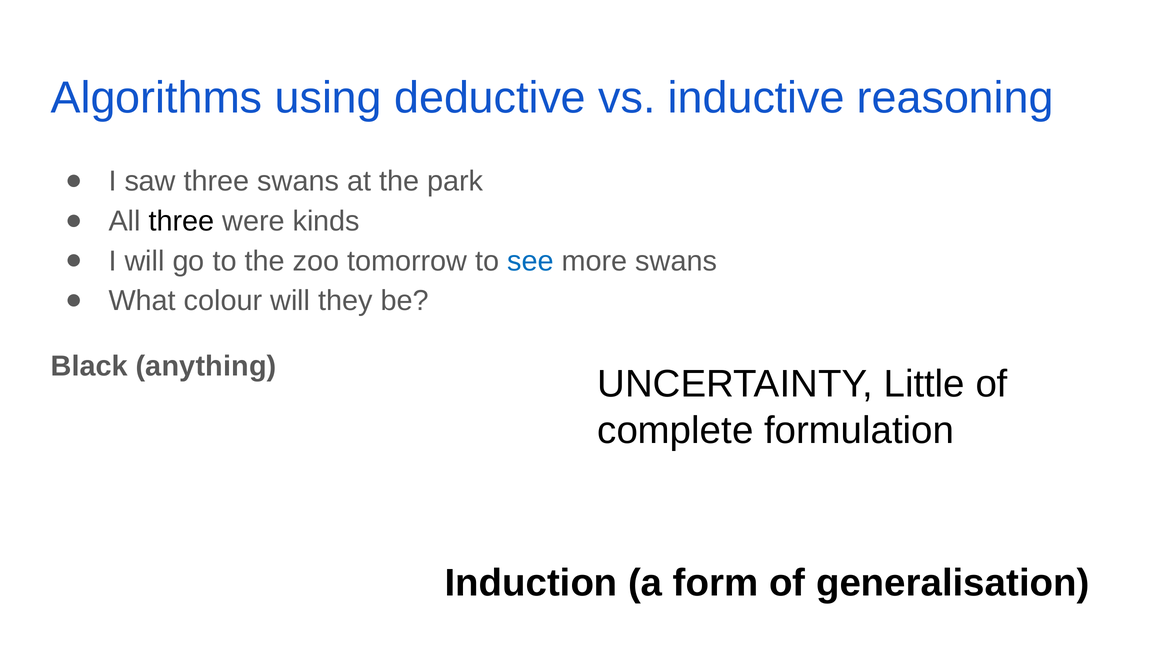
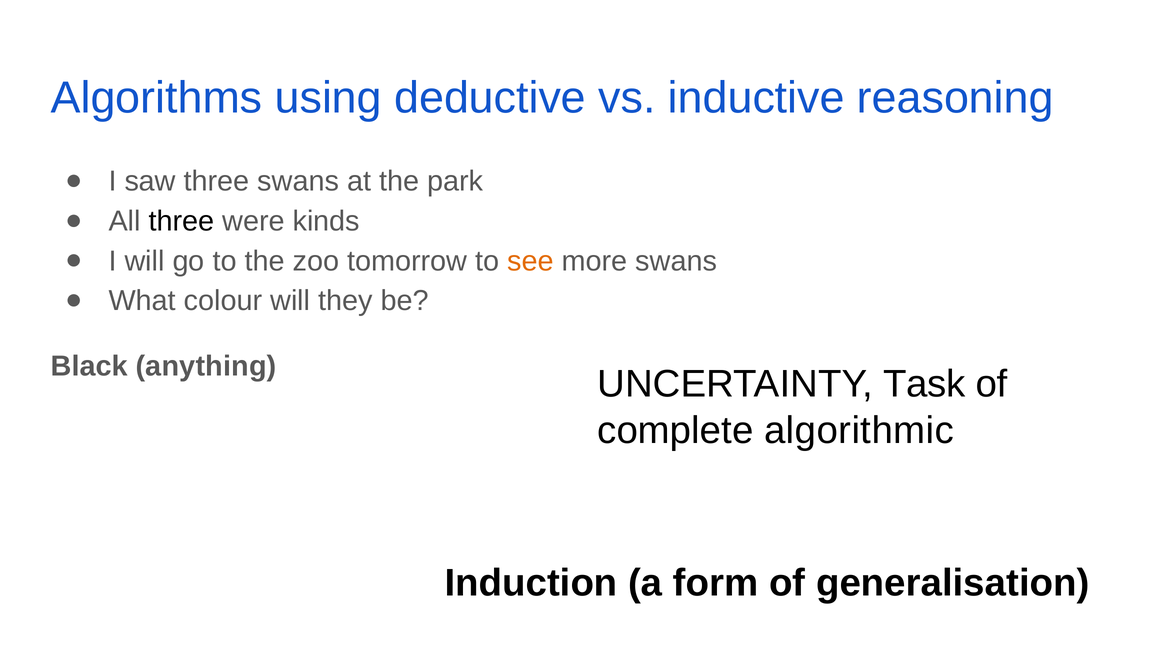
see colour: blue -> orange
Little: Little -> Task
formulation: formulation -> algorithmic
